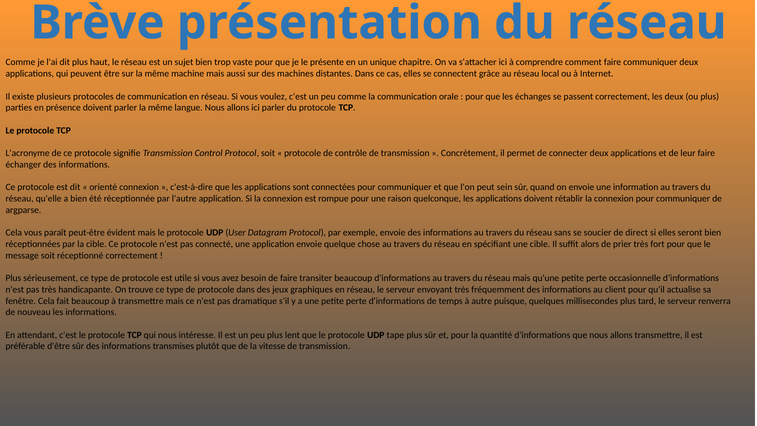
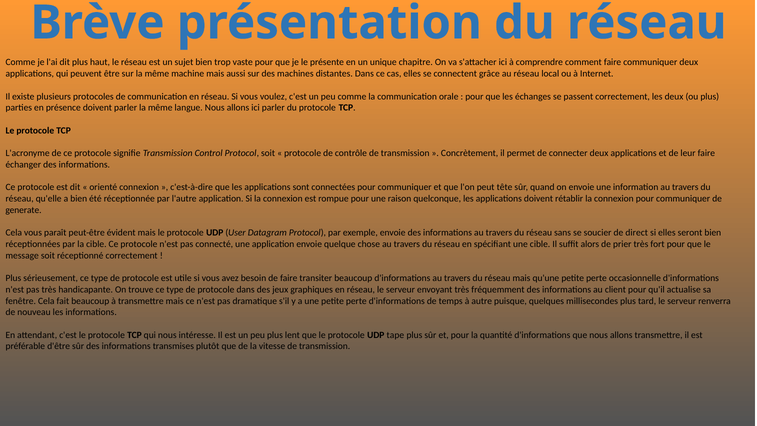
sein: sein -> tête
argparse: argparse -> generate
